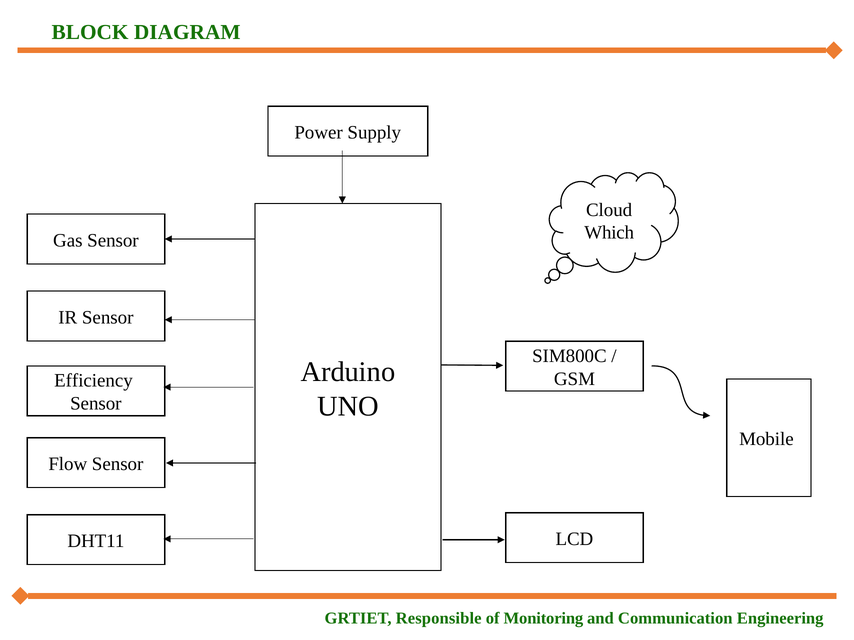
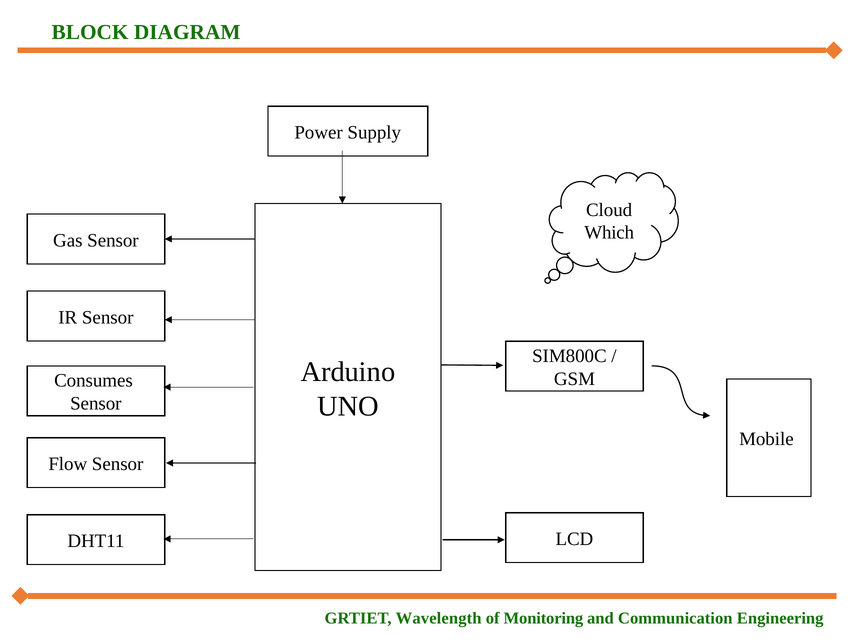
Efficiency: Efficiency -> Consumes
Responsible: Responsible -> Wavelength
